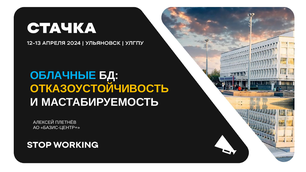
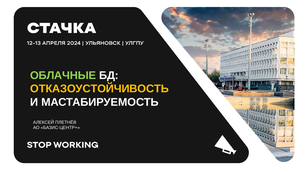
ОБЛАЧНЫЕ colour: light blue -> light green
